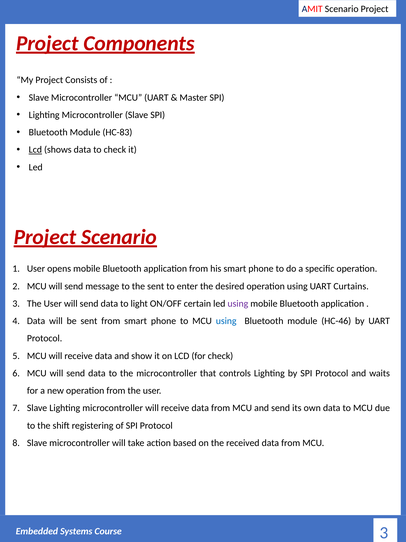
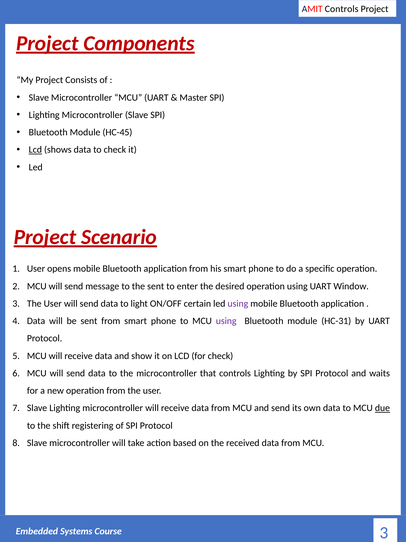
AMIT Scenario: Scenario -> Controls
HC-83: HC-83 -> HC-45
Curtains: Curtains -> Window
using at (226, 321) colour: blue -> purple
HC-46: HC-46 -> HC-31
due underline: none -> present
